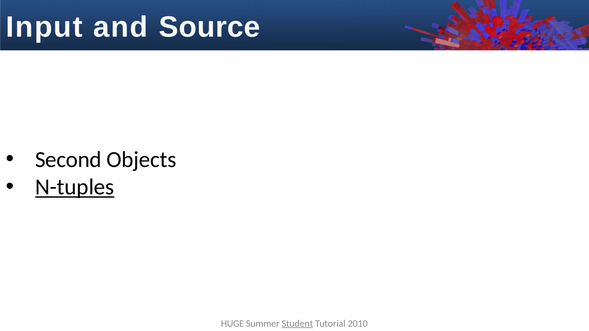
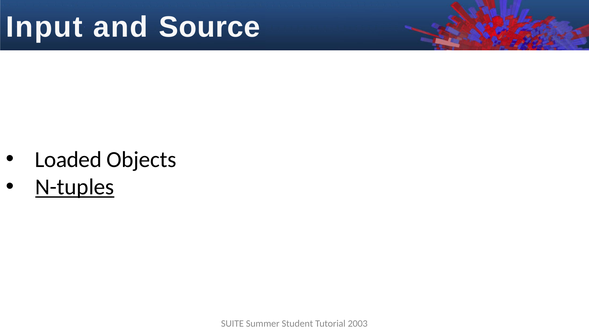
Second: Second -> Loaded
HUGE: HUGE -> SUITE
Student underline: present -> none
2010: 2010 -> 2003
